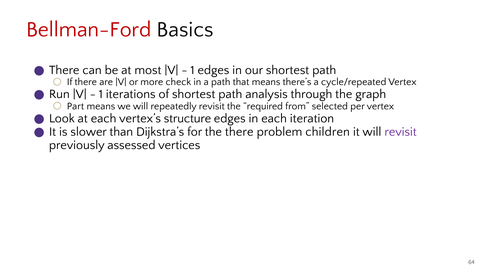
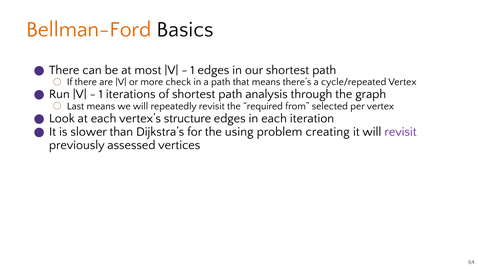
Bellman-Ford colour: red -> orange
Part: Part -> Last
the there: there -> using
children: children -> creating
